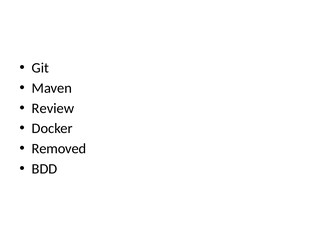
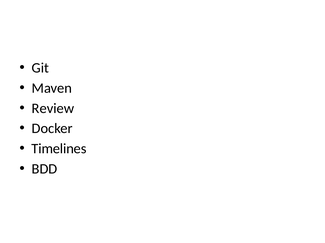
Removed: Removed -> Timelines
